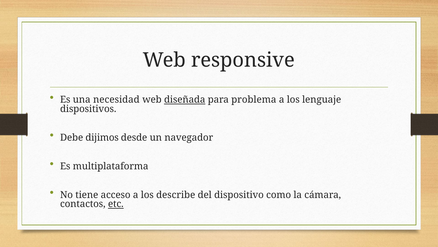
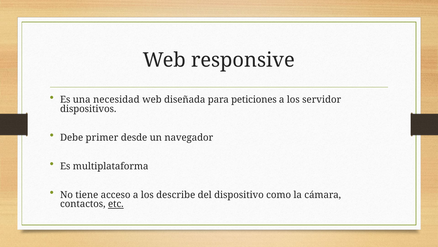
diseñada underline: present -> none
problema: problema -> peticiones
lenguaje: lenguaje -> servidor
dijimos: dijimos -> primer
